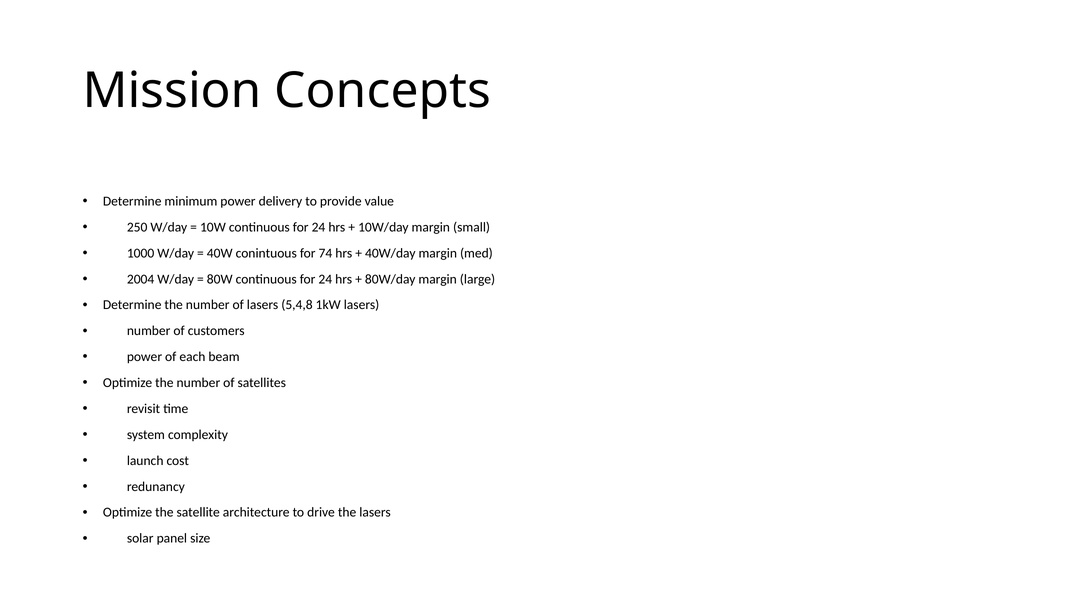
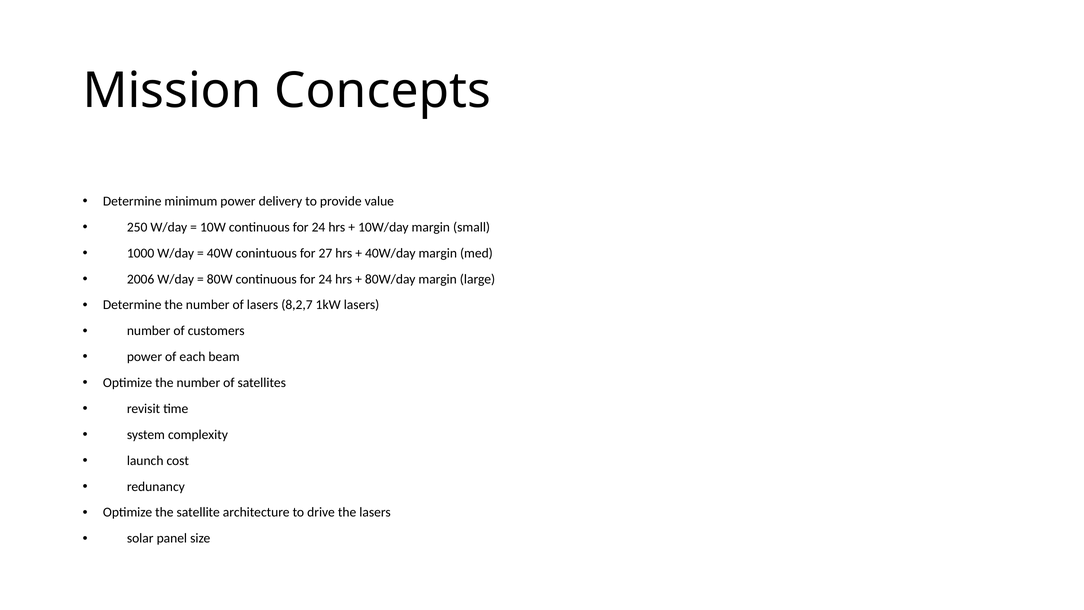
74: 74 -> 27
2004: 2004 -> 2006
5,4,8: 5,4,8 -> 8,2,7
